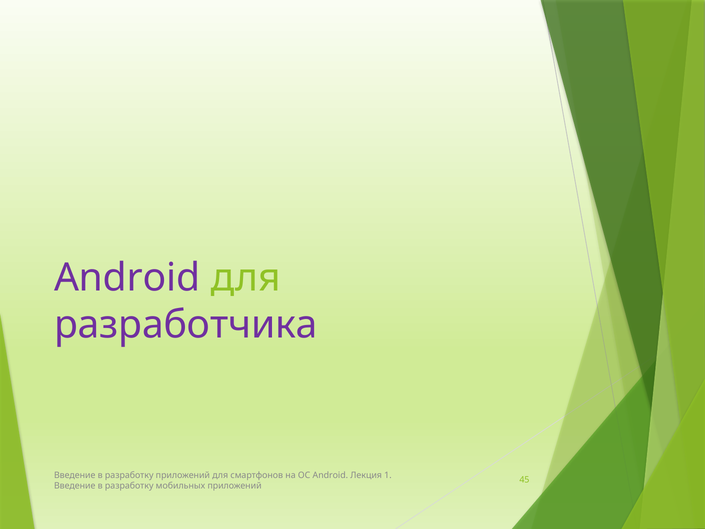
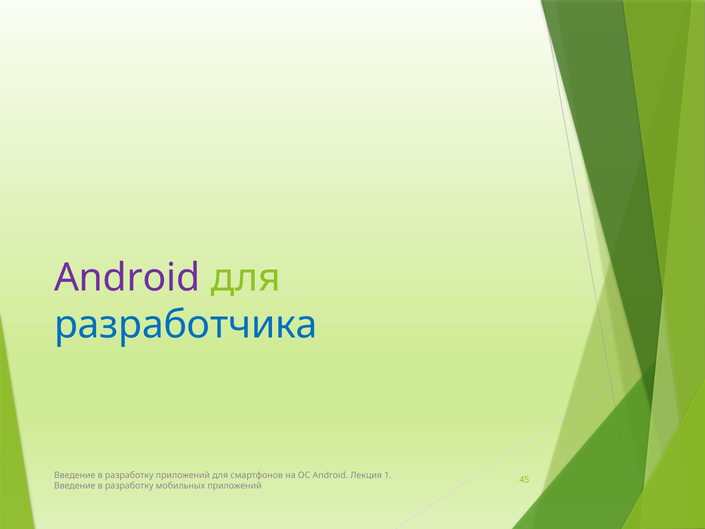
разработчика colour: purple -> blue
